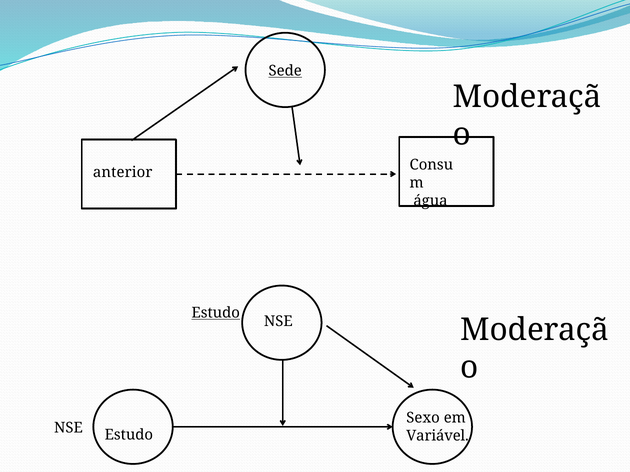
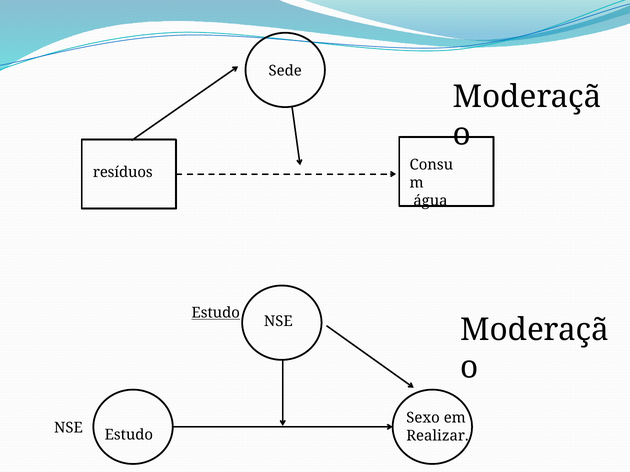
Sede underline: present -> none
anterior: anterior -> resíduos
Variável: Variável -> Realizar
